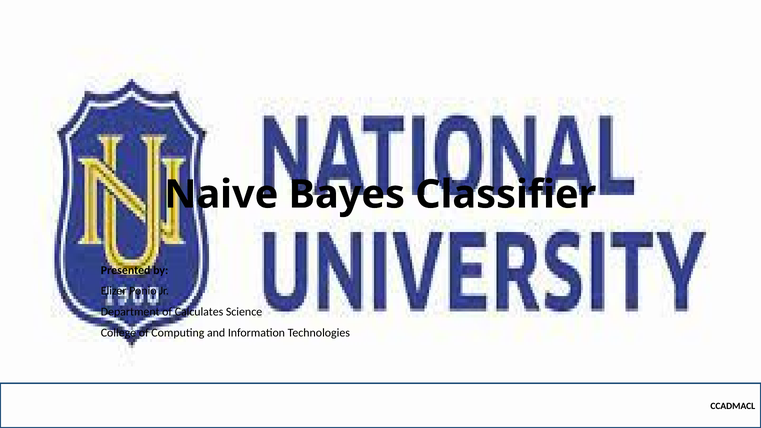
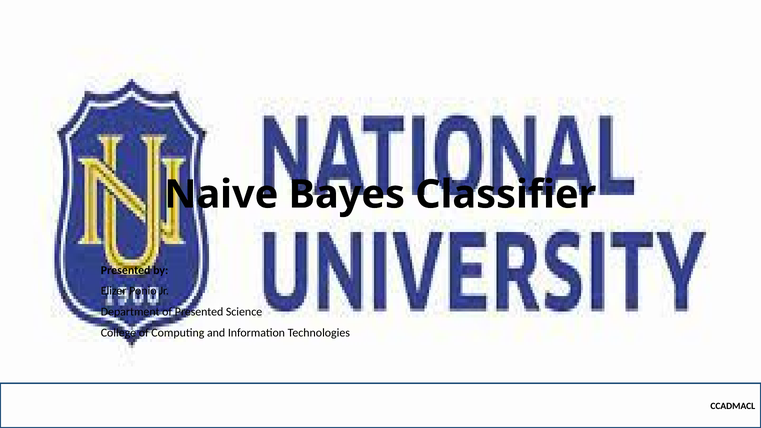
of Calculates: Calculates -> Presented
